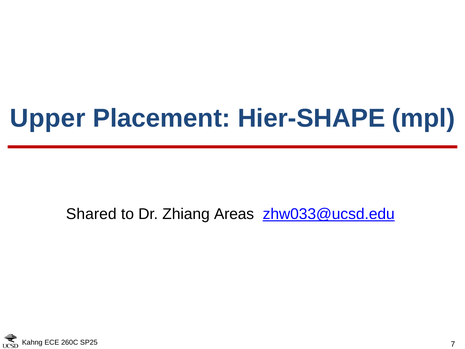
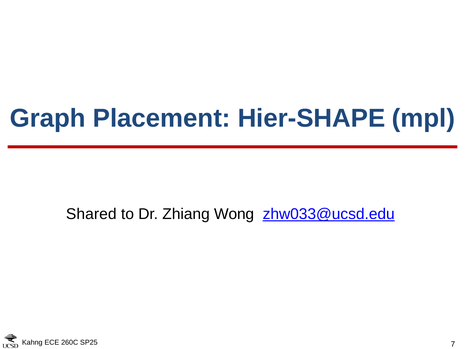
Upper: Upper -> Graph
Areas: Areas -> Wong
